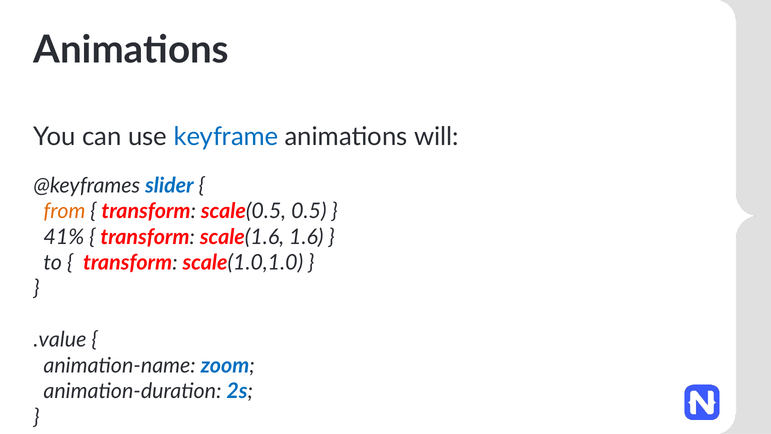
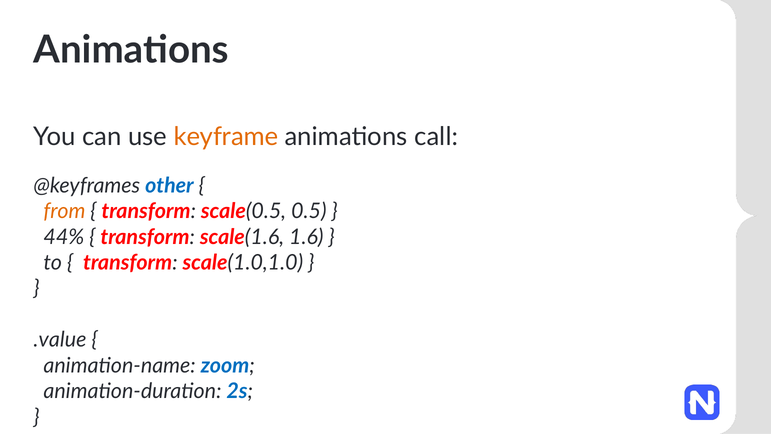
keyframe colour: blue -> orange
will: will -> call
slider: slider -> other
41%: 41% -> 44%
